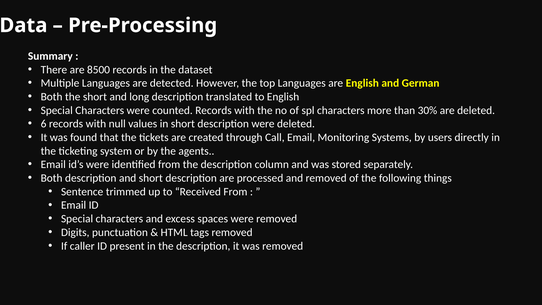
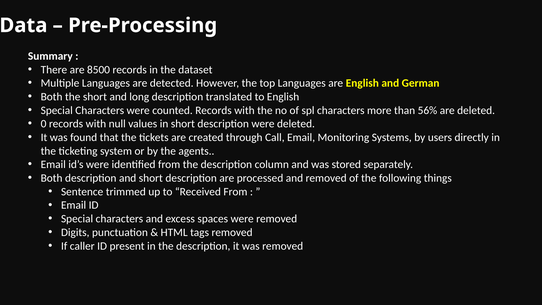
30%: 30% -> 56%
6: 6 -> 0
